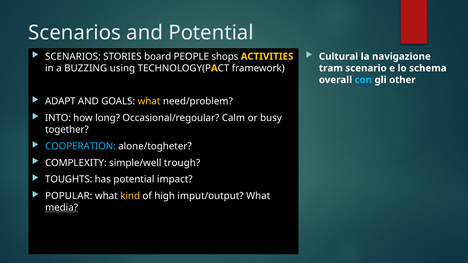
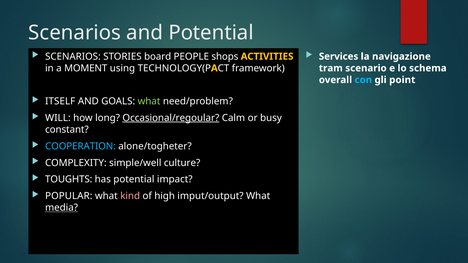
Cultural: Cultural -> Services
BUZZING: BUZZING -> MOMENT
other: other -> point
ADAPT: ADAPT -> ITSELF
what at (149, 101) colour: yellow -> light green
INTO: INTO -> WILL
Occasional/regoular underline: none -> present
together: together -> constant
trough: trough -> culture
kind colour: yellow -> pink
